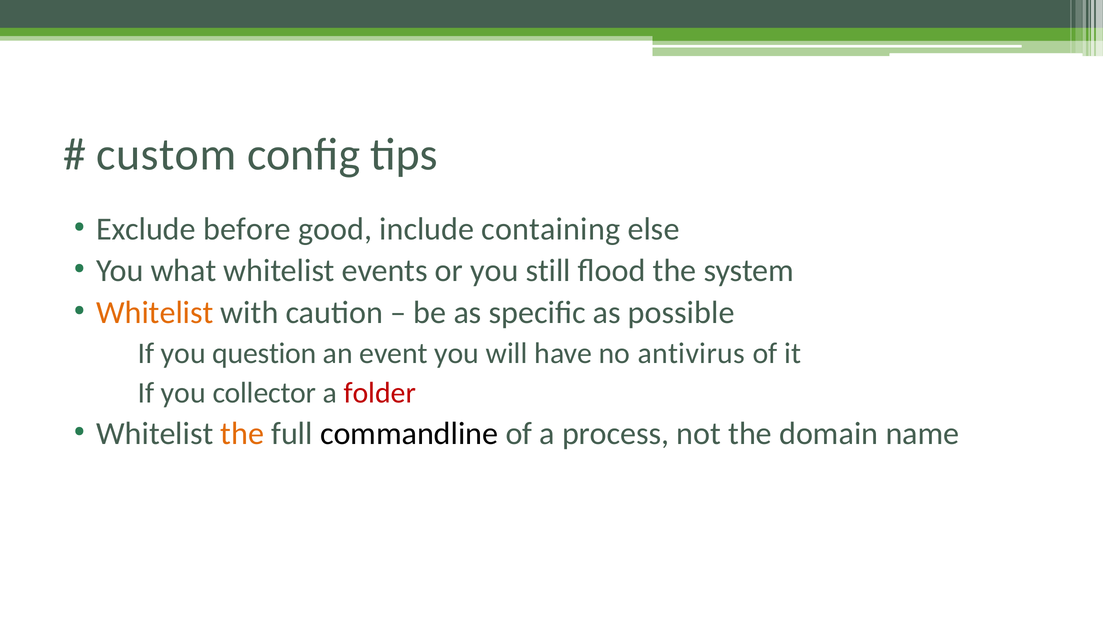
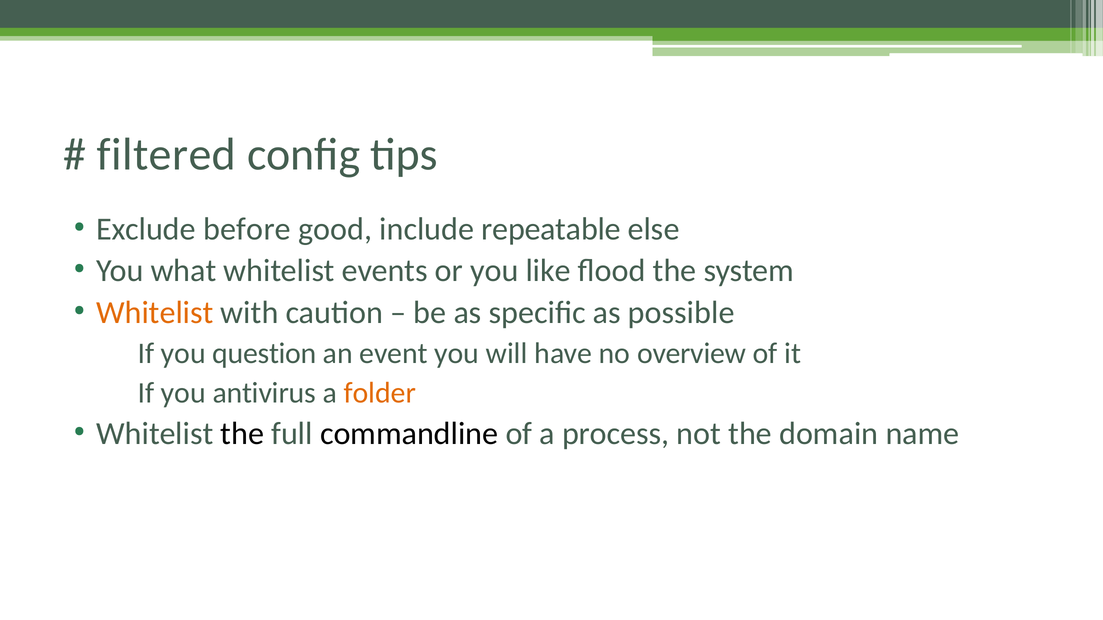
custom: custom -> filtered
containing: containing -> repeatable
still: still -> like
antivirus: antivirus -> overview
collector: collector -> antivirus
folder colour: red -> orange
the at (242, 434) colour: orange -> black
